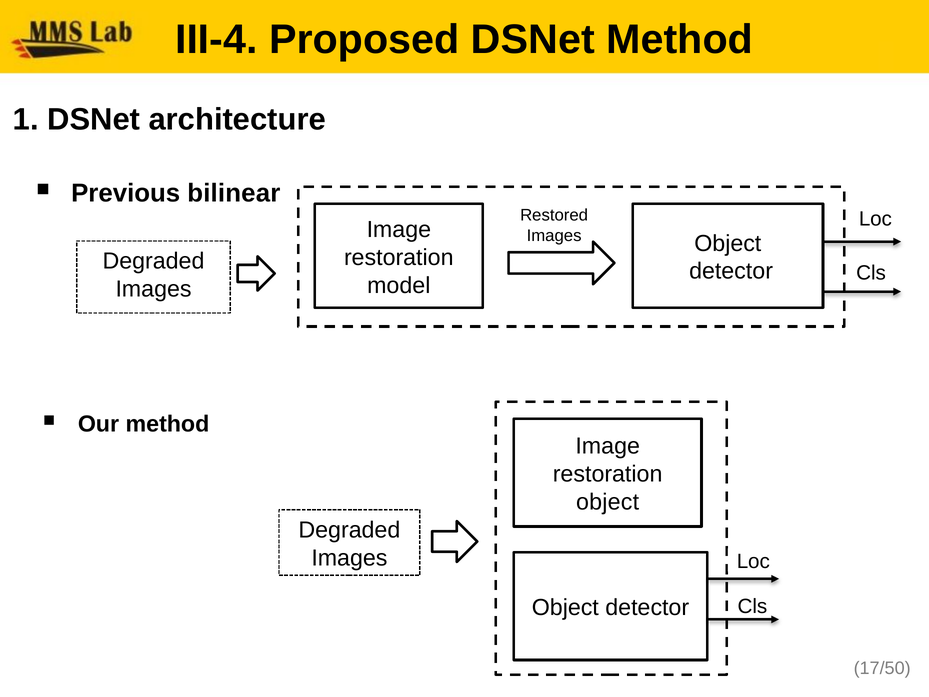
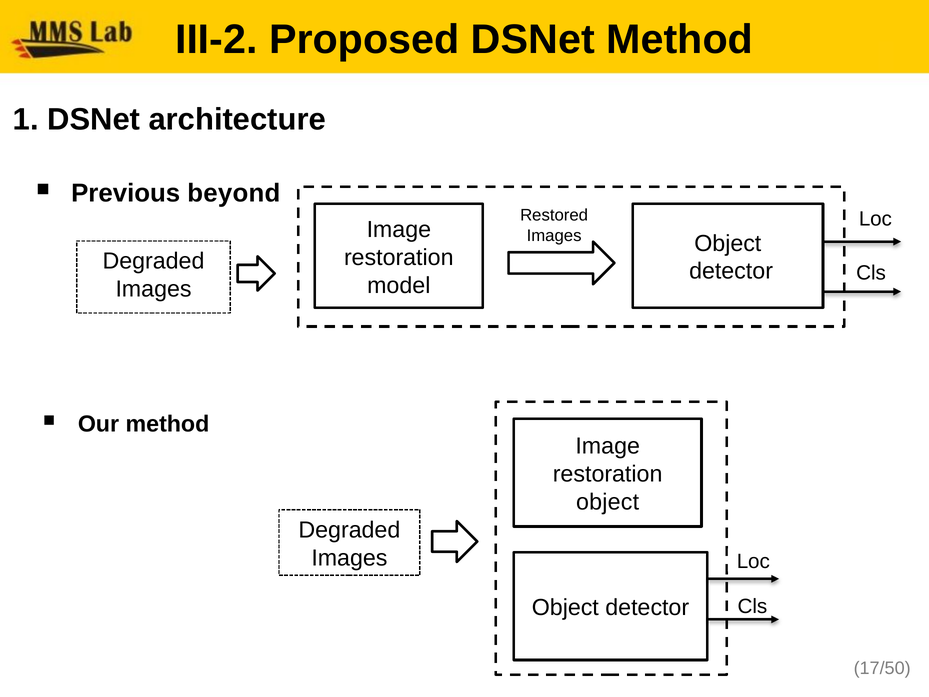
III-4: III-4 -> III-2
bilinear: bilinear -> beyond
